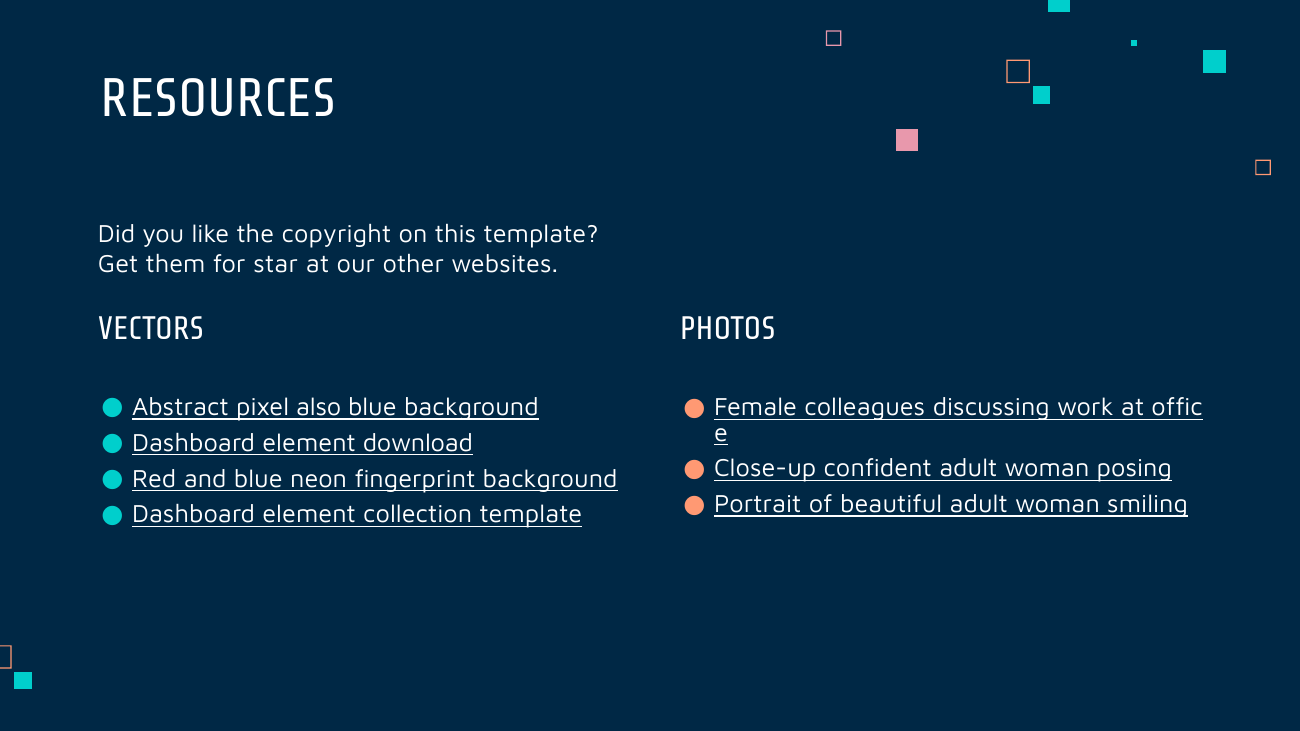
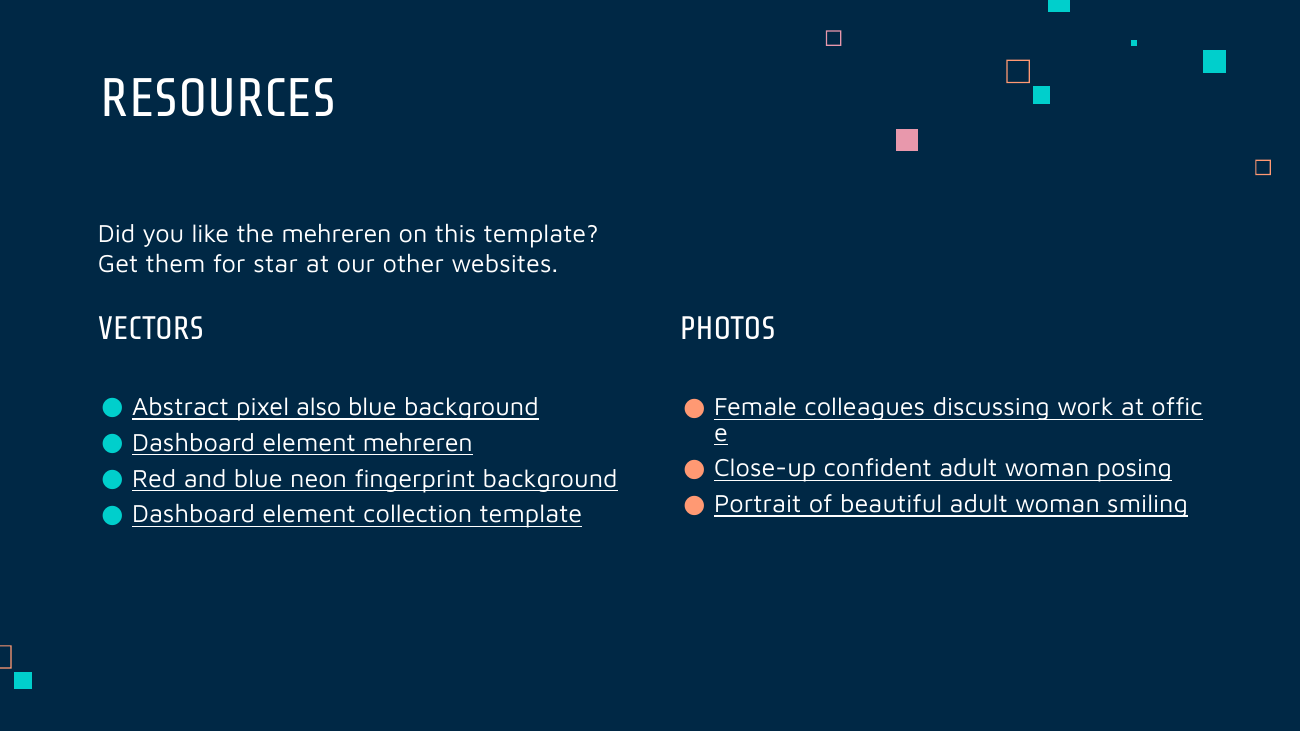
the copyright: copyright -> mehreren
element download: download -> mehreren
